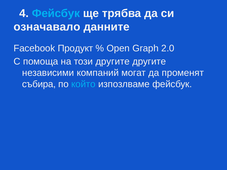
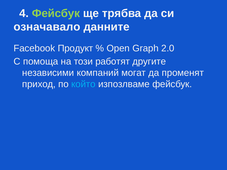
Фейсбук at (56, 13) colour: light blue -> light green
този другите: другите -> работят
събира: събира -> приход
